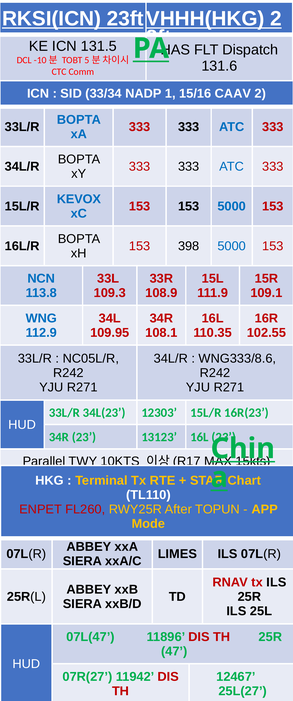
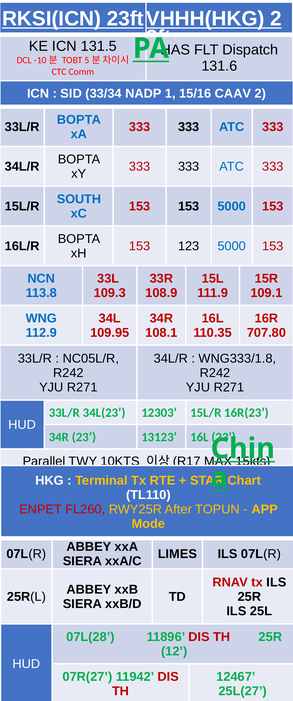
KEVOX: KEVOX -> SOUTH
398: 398 -> 123
102.55: 102.55 -> 707.80
WNG333/8.6: WNG333/8.6 -> WNG333/1.8
07L(47: 07L(47 -> 07L(28
47: 47 -> 12
